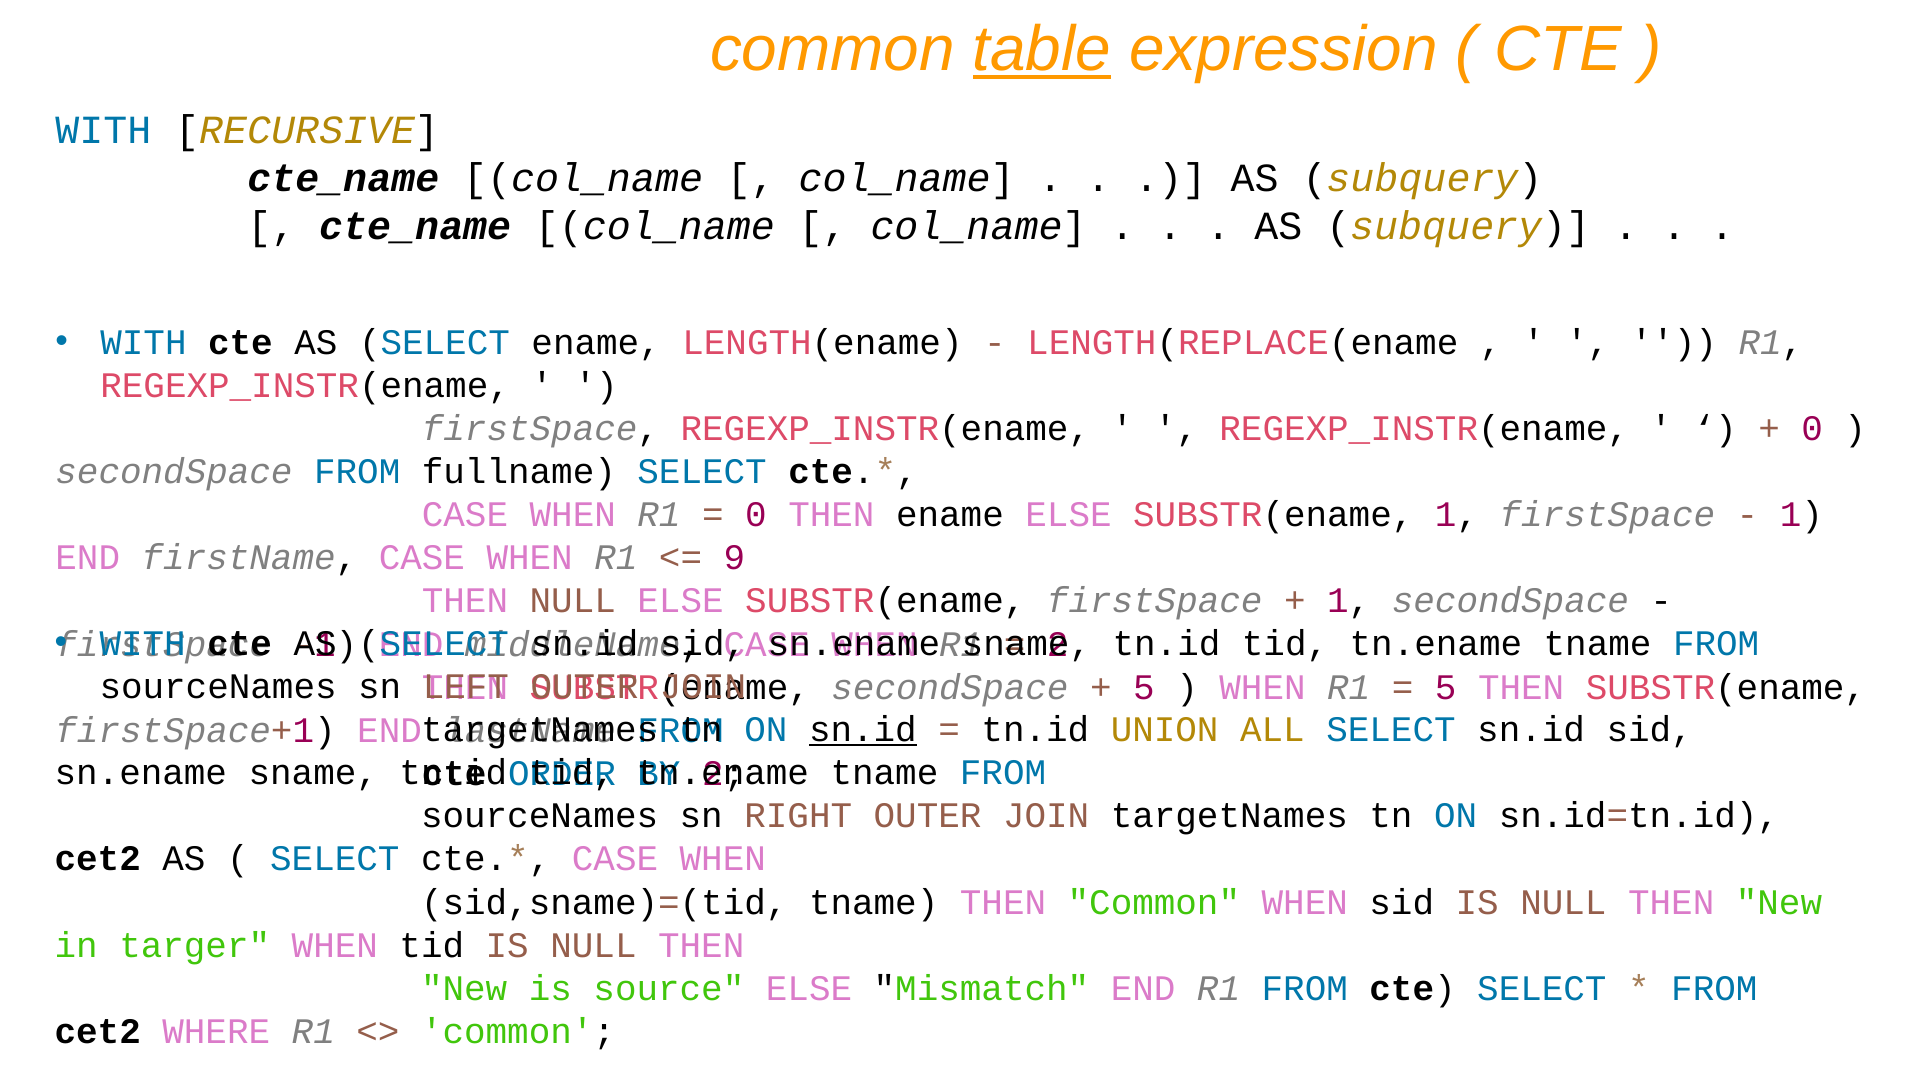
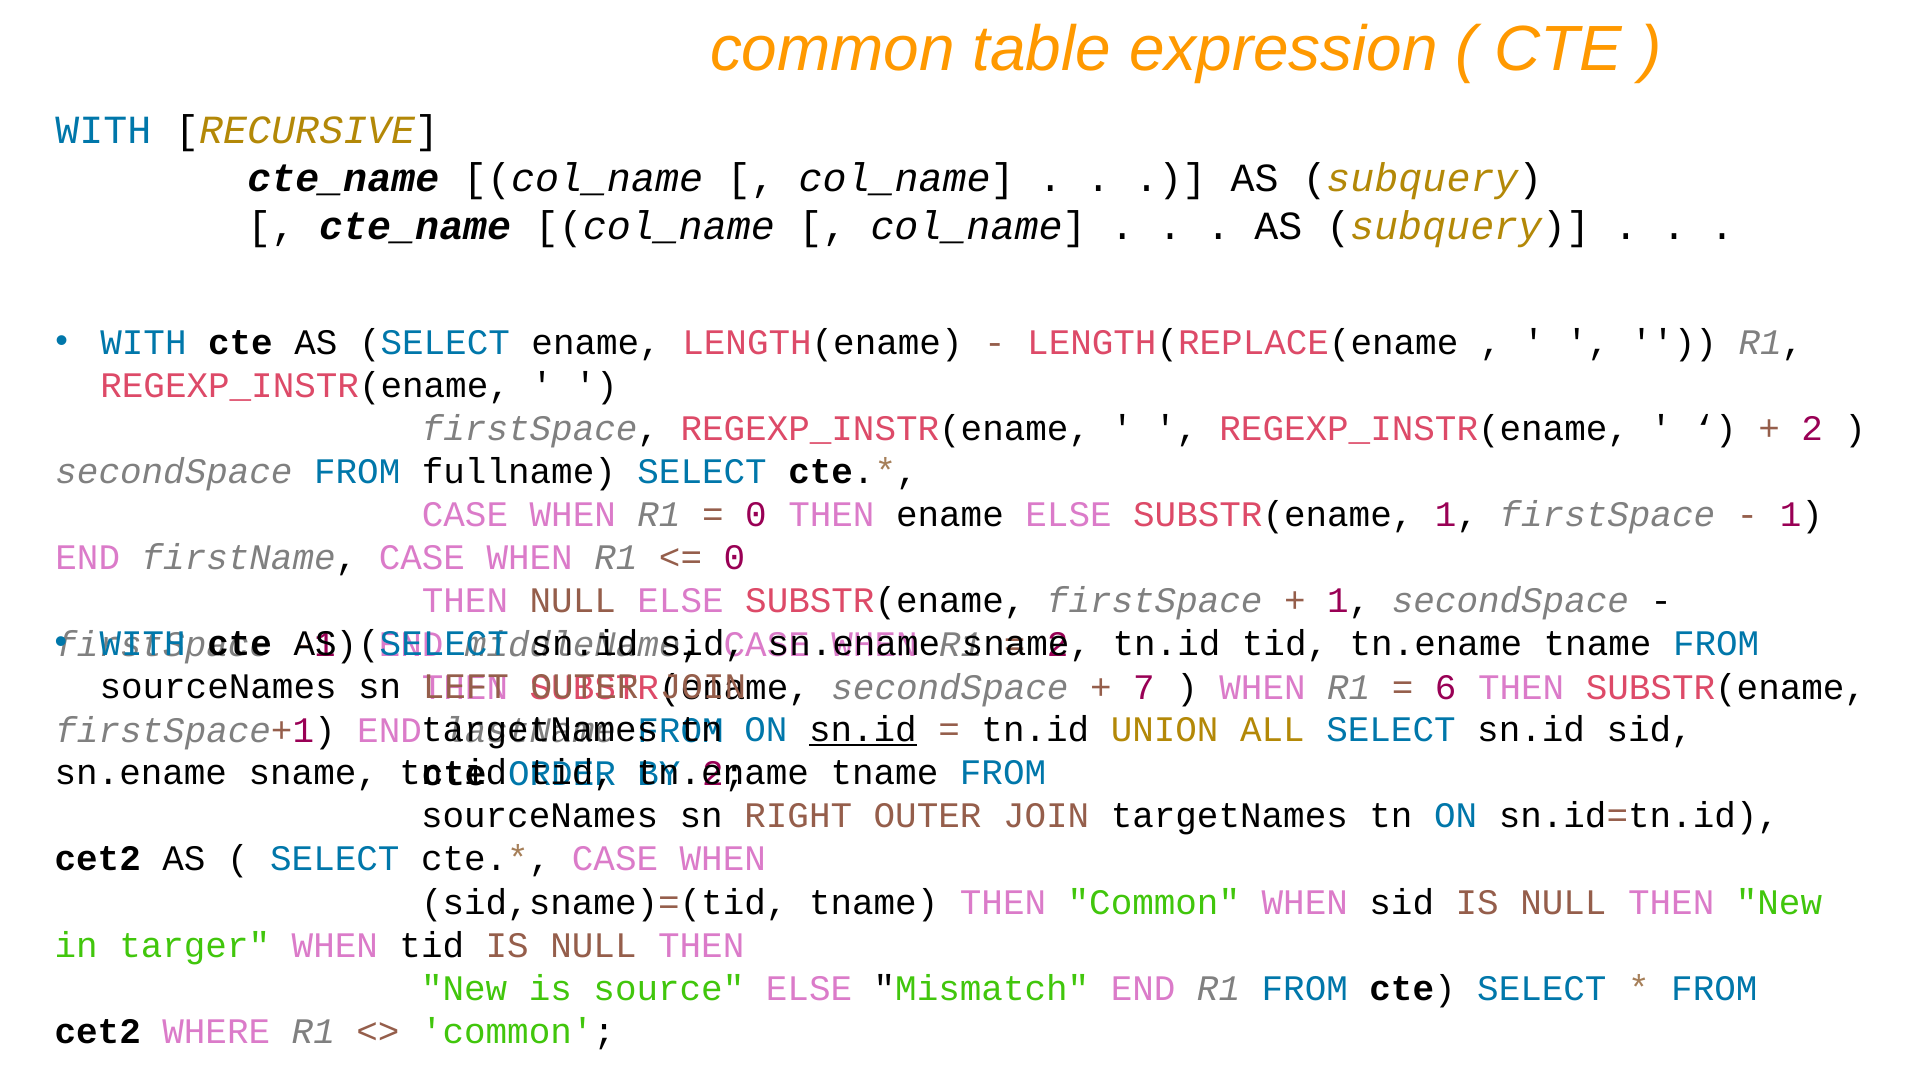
table underline: present -> none
0 at (1812, 428): 0 -> 2
9 at (734, 558): 9 -> 0
5 at (1144, 687): 5 -> 7
5 at (1446, 687): 5 -> 6
